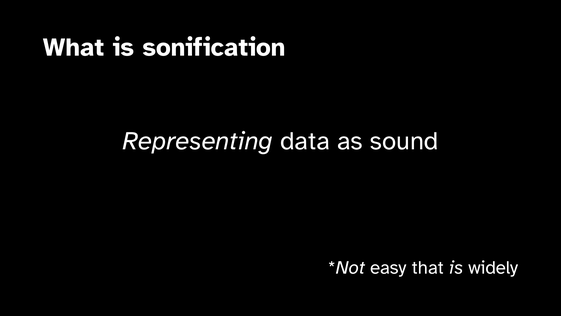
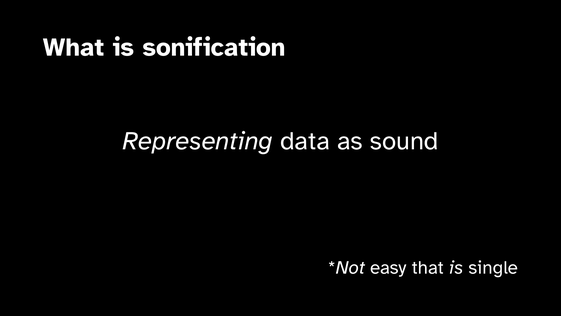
widely: widely -> single
